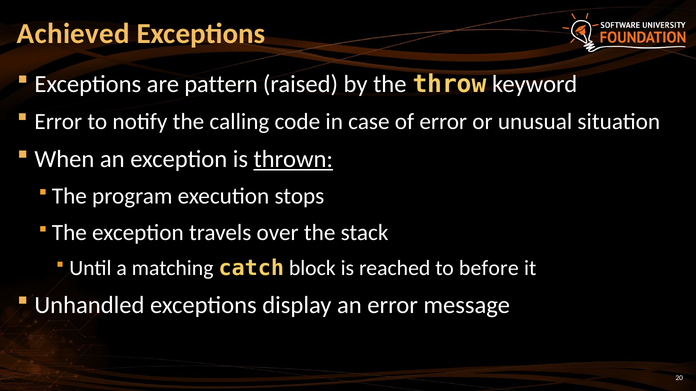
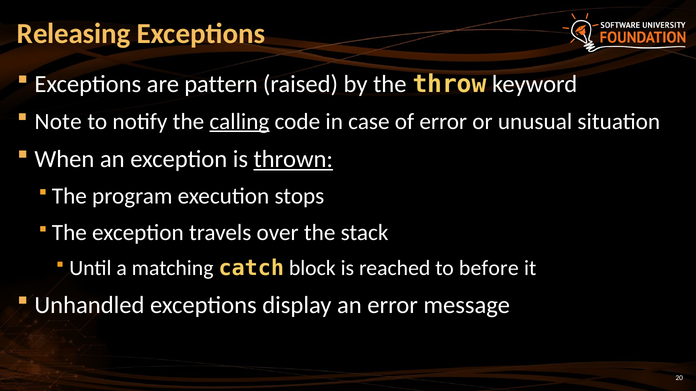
Achieved: Achieved -> Releasing
Error at (58, 122): Error -> Note
calling underline: none -> present
